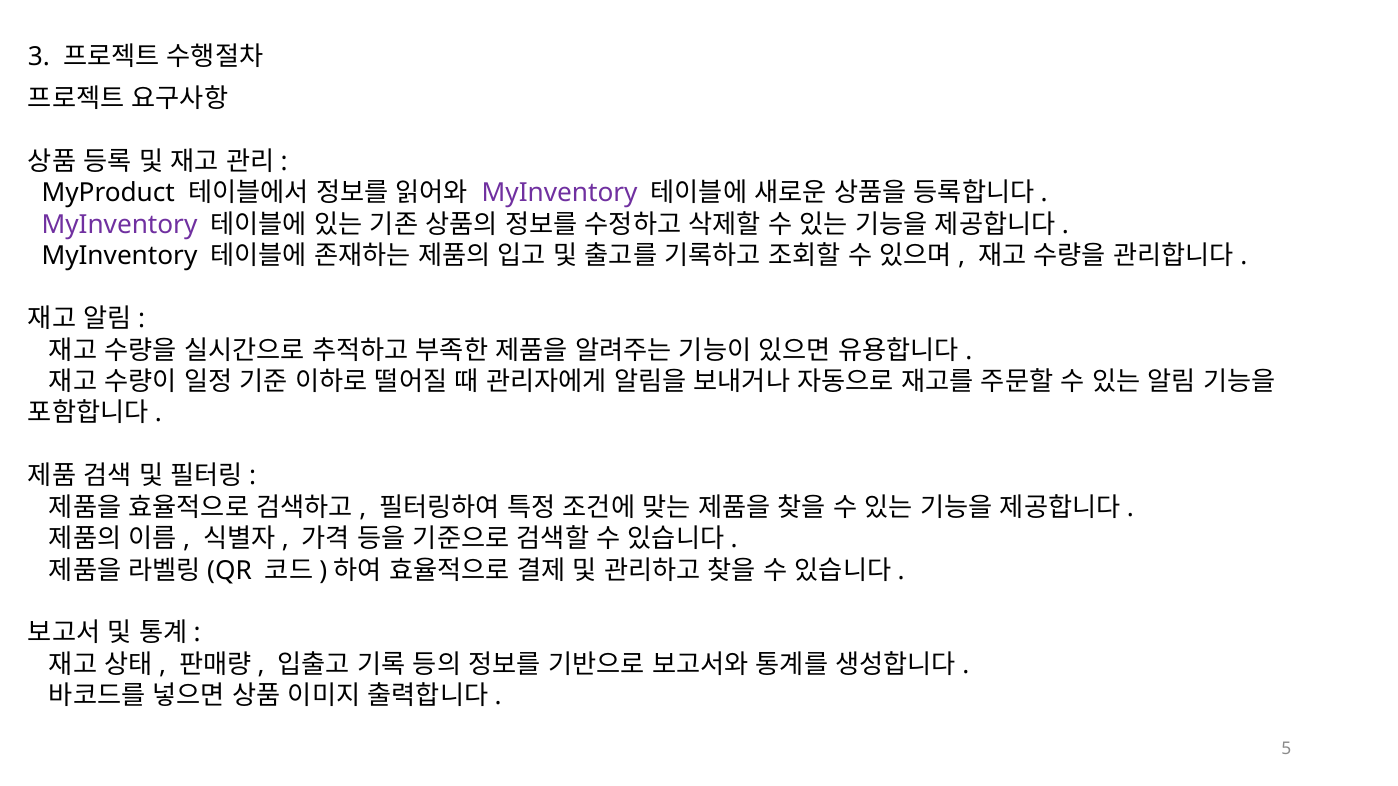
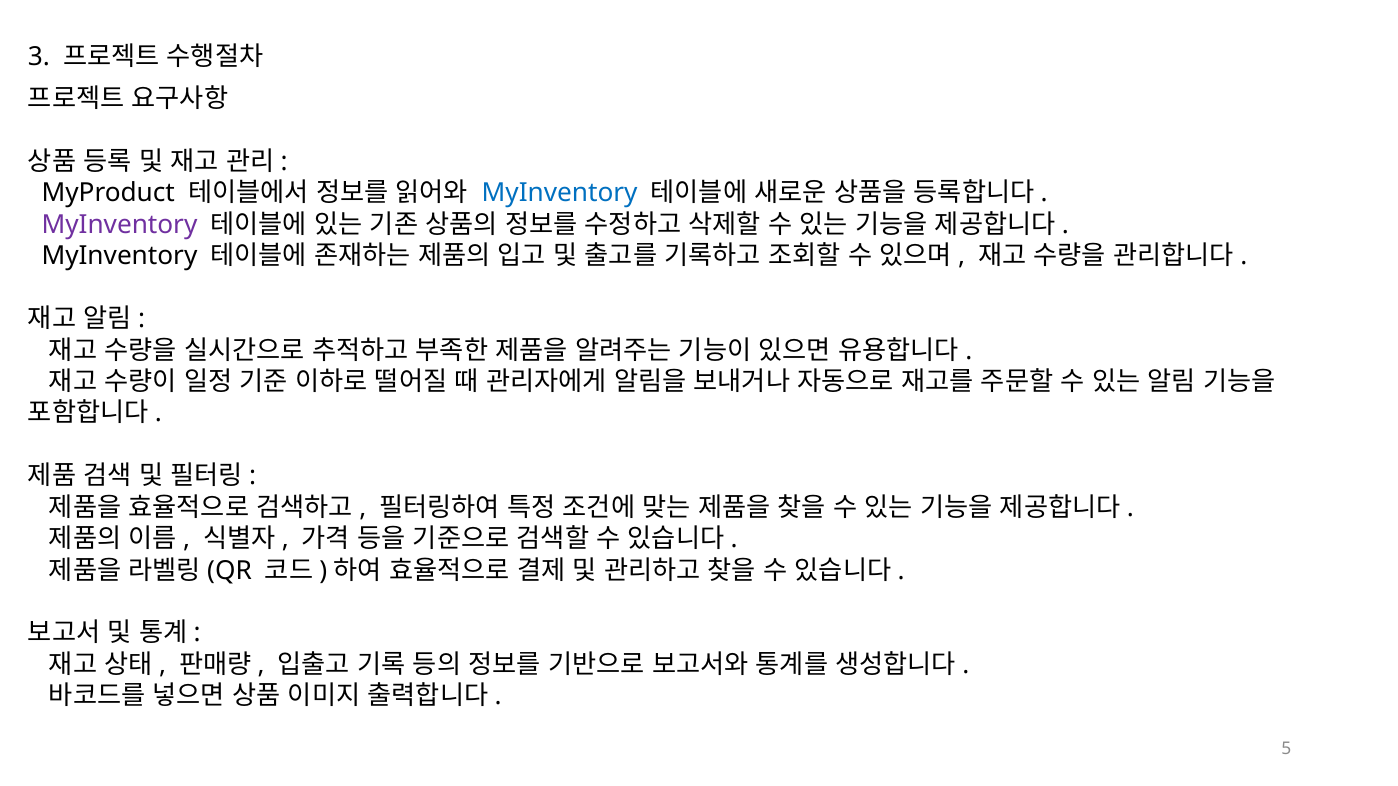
MyInventory at (560, 193) colour: purple -> blue
